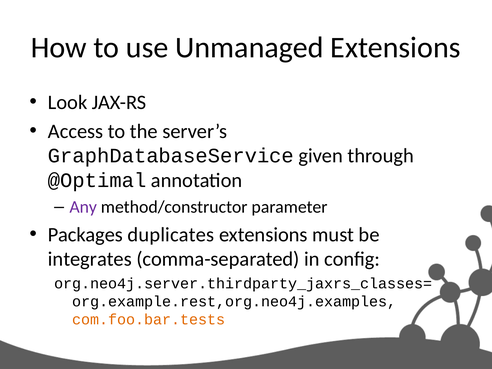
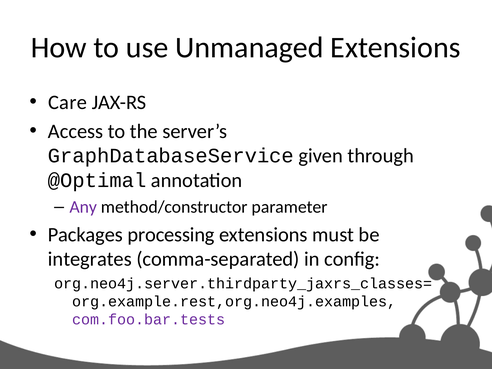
Look: Look -> Care
duplicates: duplicates -> processing
com.foo.bar.tests colour: orange -> purple
